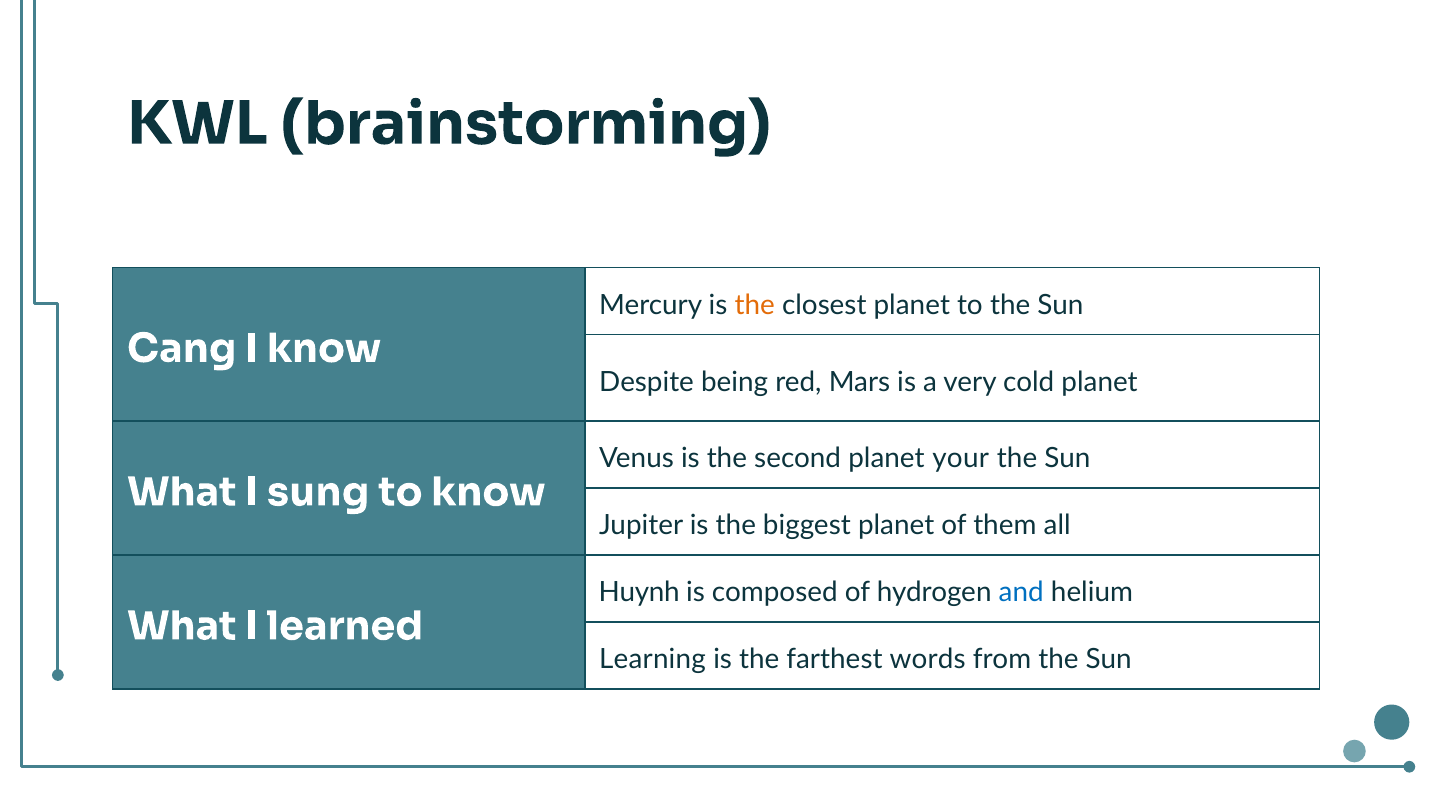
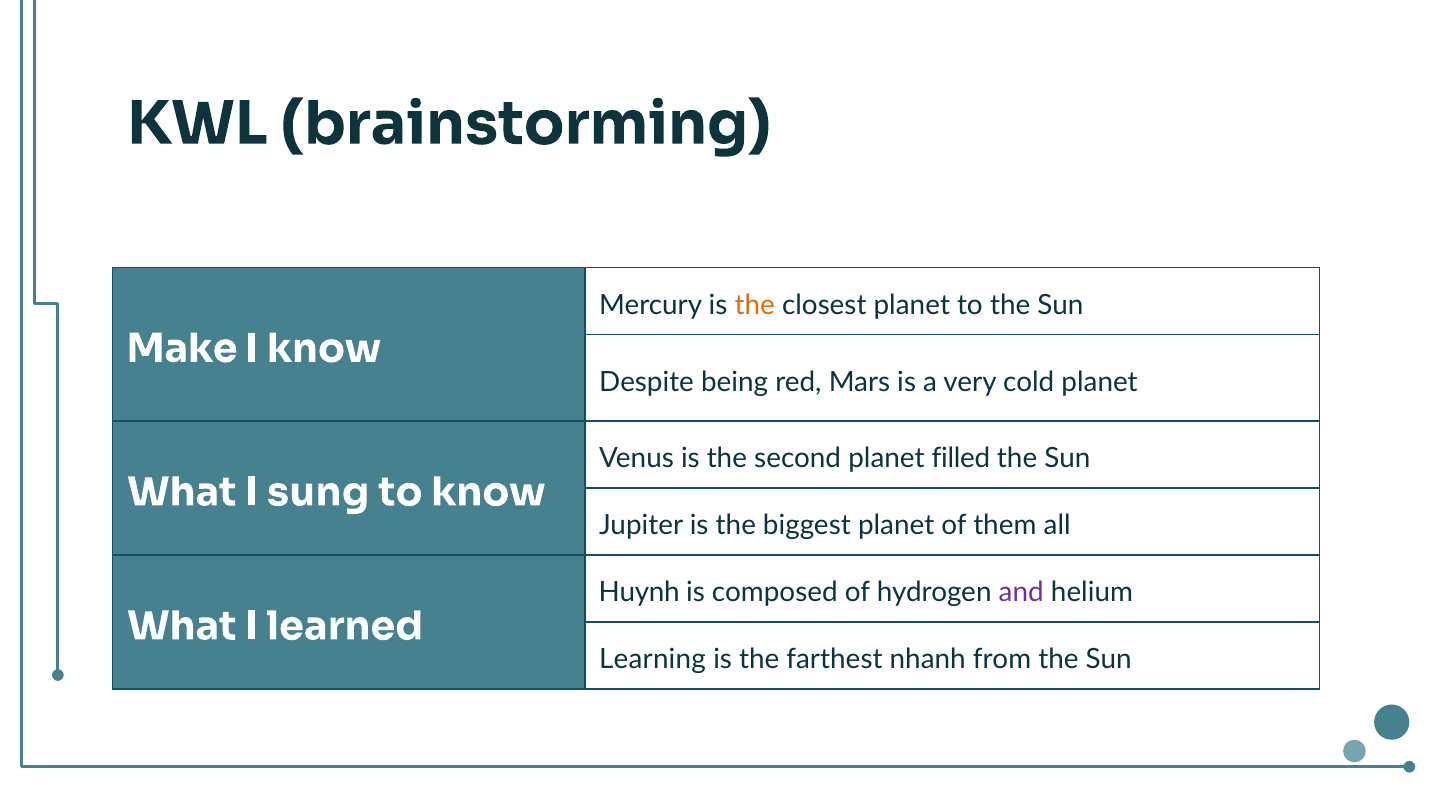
Cang: Cang -> Make
your: your -> filled
and colour: blue -> purple
words: words -> nhanh
